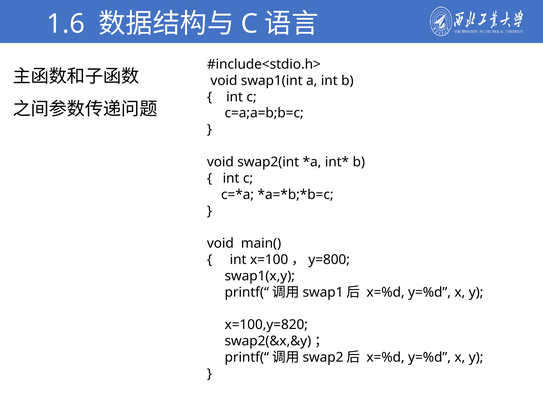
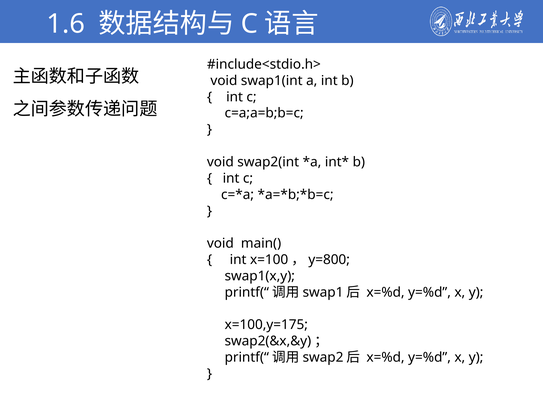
x=100,y=820: x=100,y=820 -> x=100,y=175
